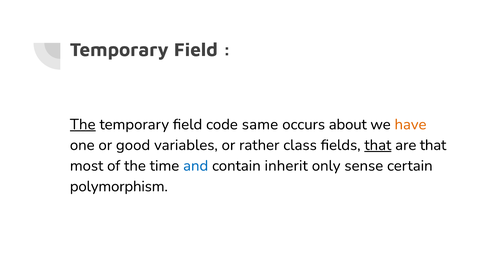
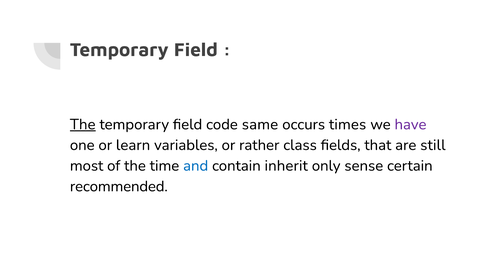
about: about -> times
have colour: orange -> purple
good: good -> learn
that at (378, 145) underline: present -> none
are that: that -> still
polymorphism: polymorphism -> recommended
